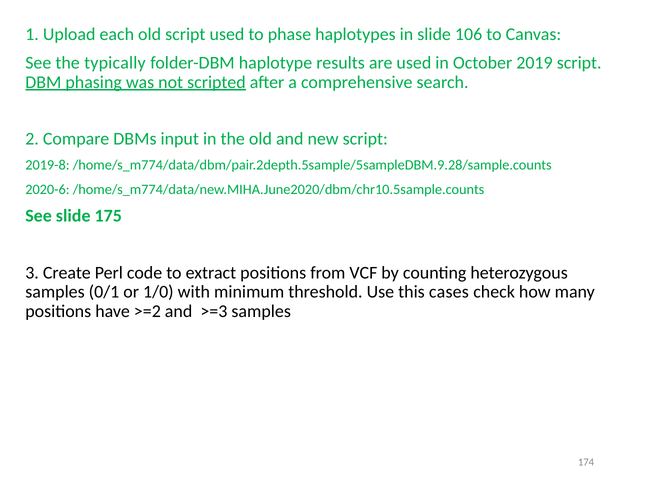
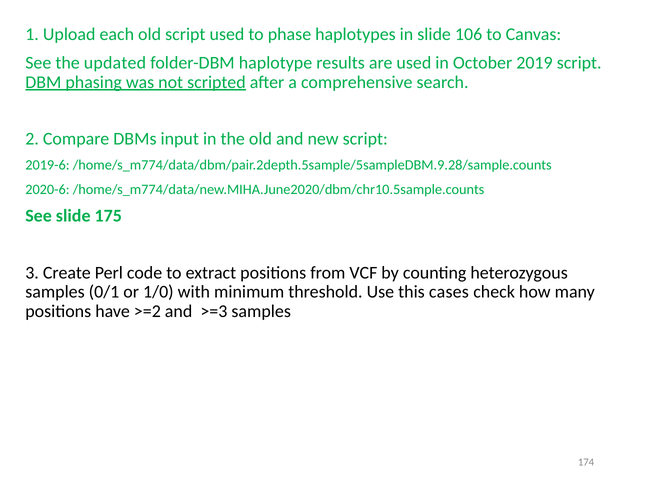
typically: typically -> updated
2019-8: 2019-8 -> 2019-6
